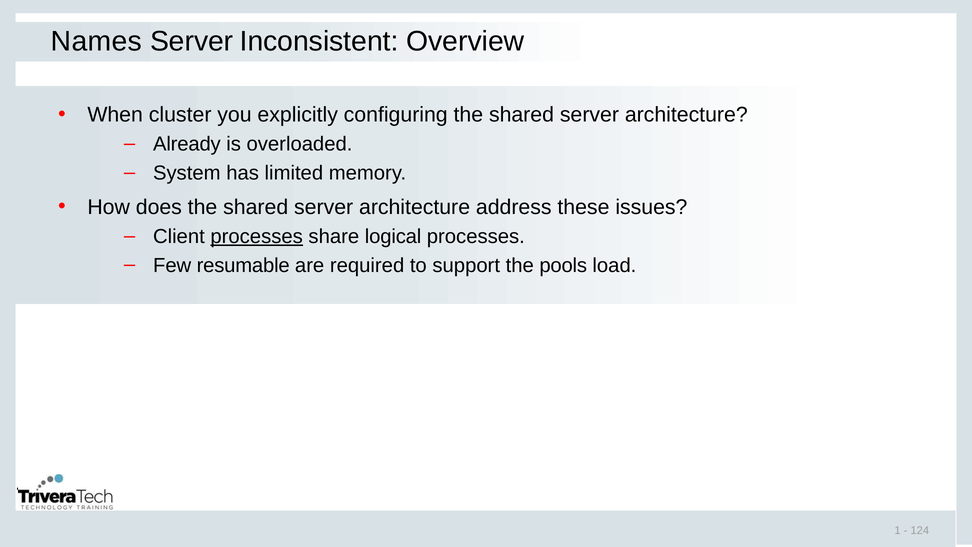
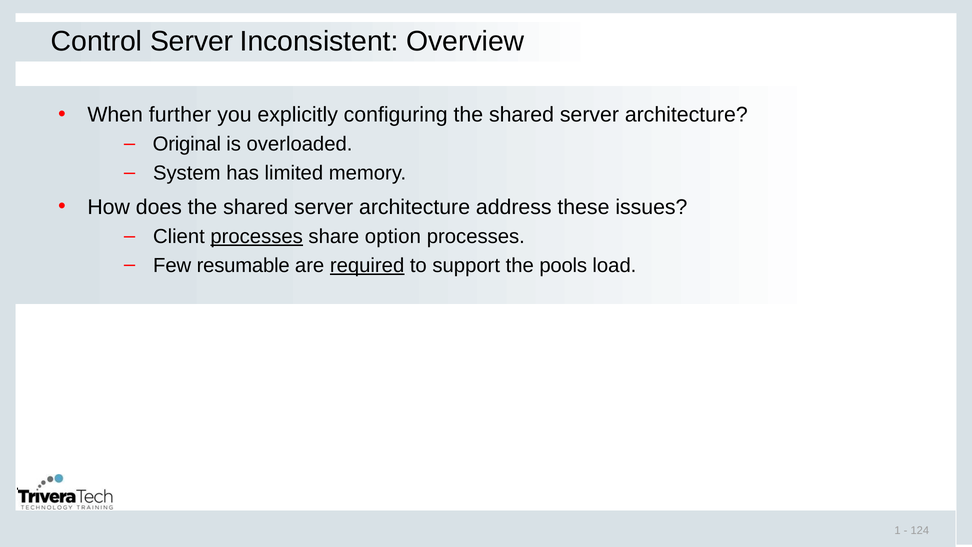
Names: Names -> Control
cluster: cluster -> further
Already: Already -> Original
logical: logical -> option
required underline: none -> present
